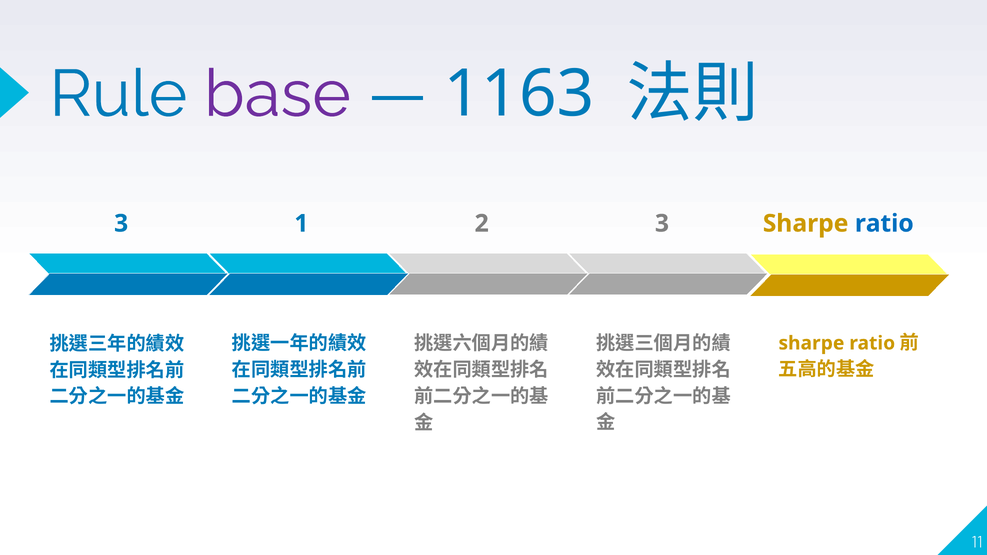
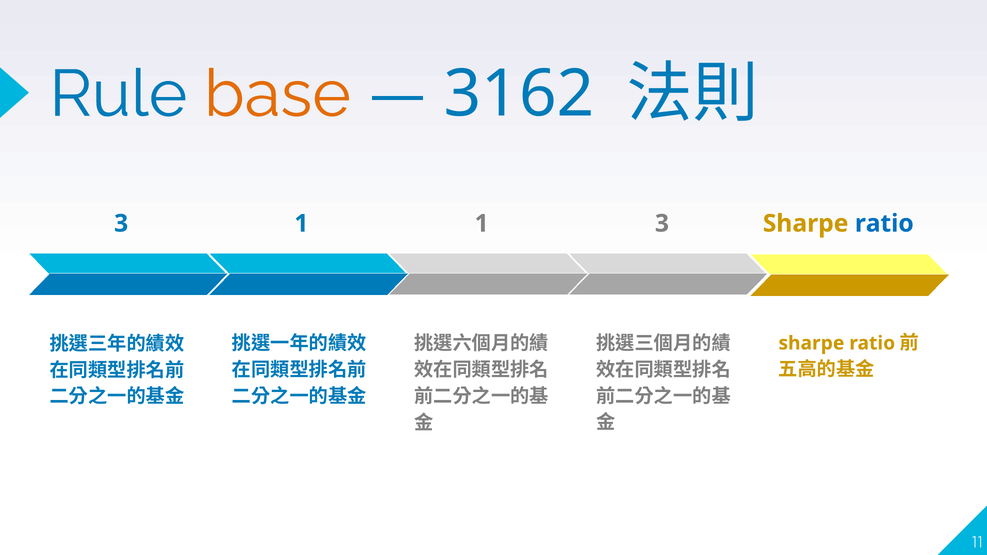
base colour: purple -> orange
1163: 1163 -> 3162
1 2: 2 -> 1
